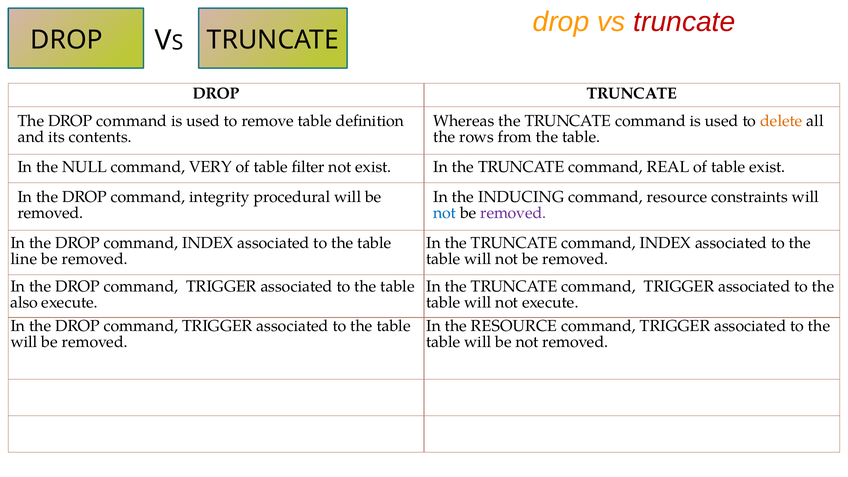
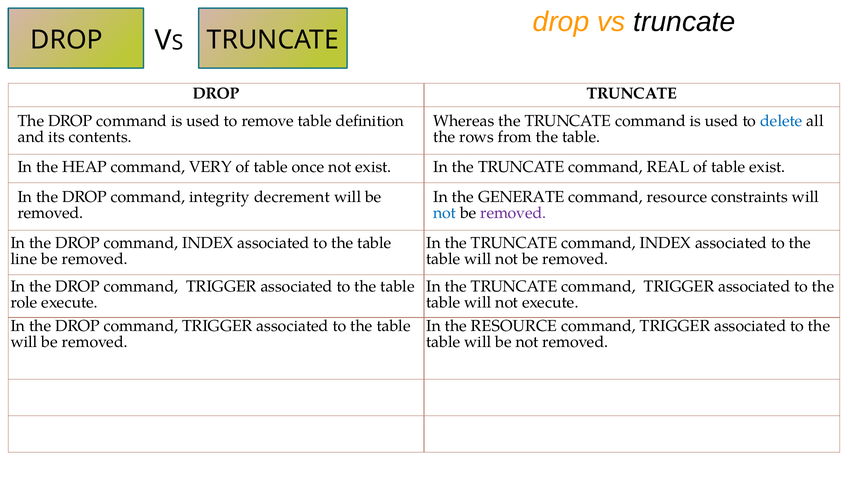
truncate at (684, 22) colour: red -> black
delete colour: orange -> blue
NULL: NULL -> HEAP
filter: filter -> once
procedural: procedural -> decrement
INDUCING: INDUCING -> GENERATE
also: also -> role
